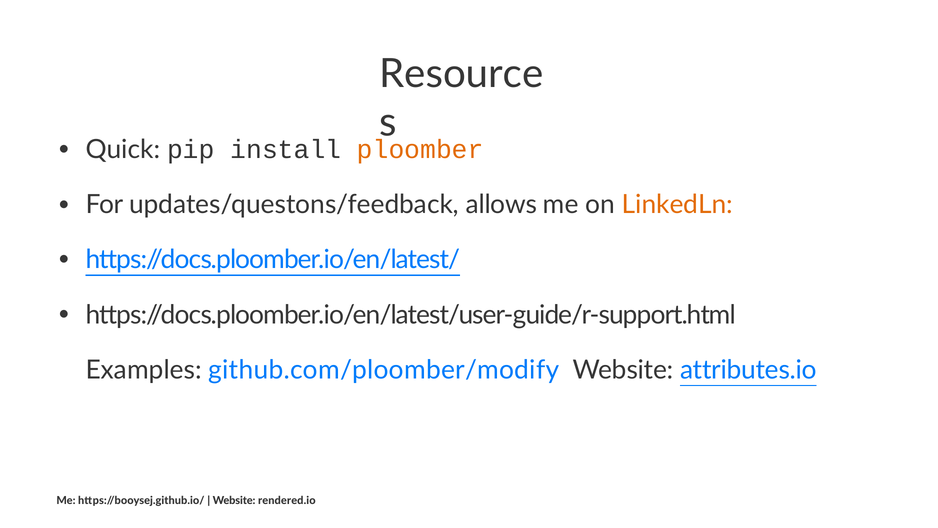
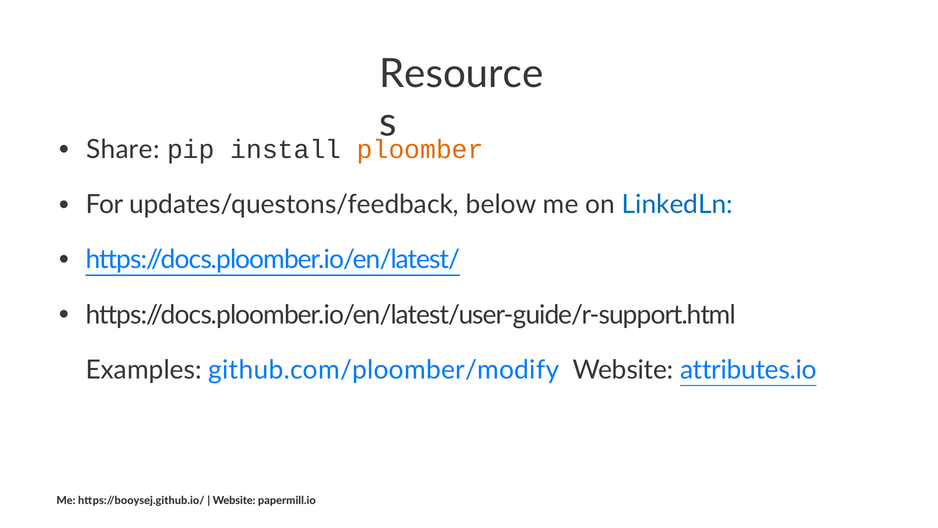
Quick: Quick -> Share
allows: allows -> below
LinkedLn colour: orange -> blue
rendered.io: rendered.io -> papermill.io
